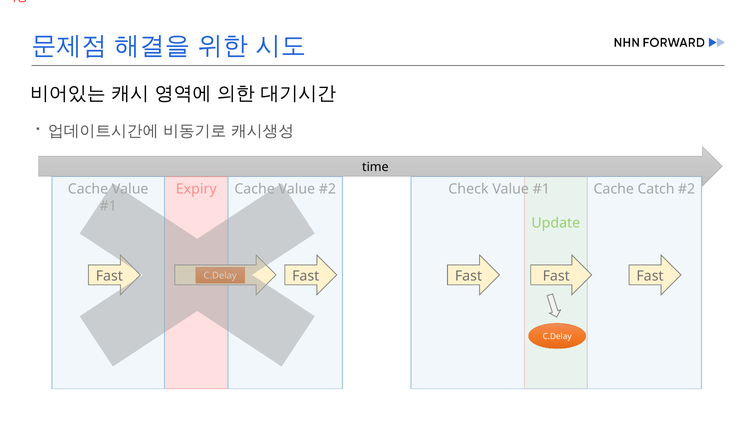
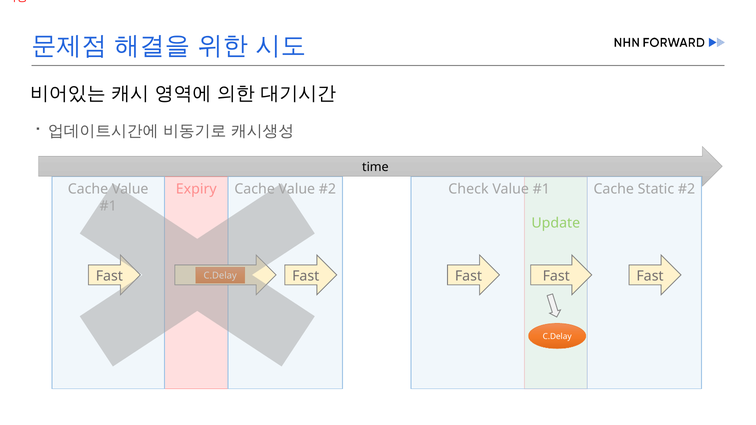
Catch: Catch -> Static
